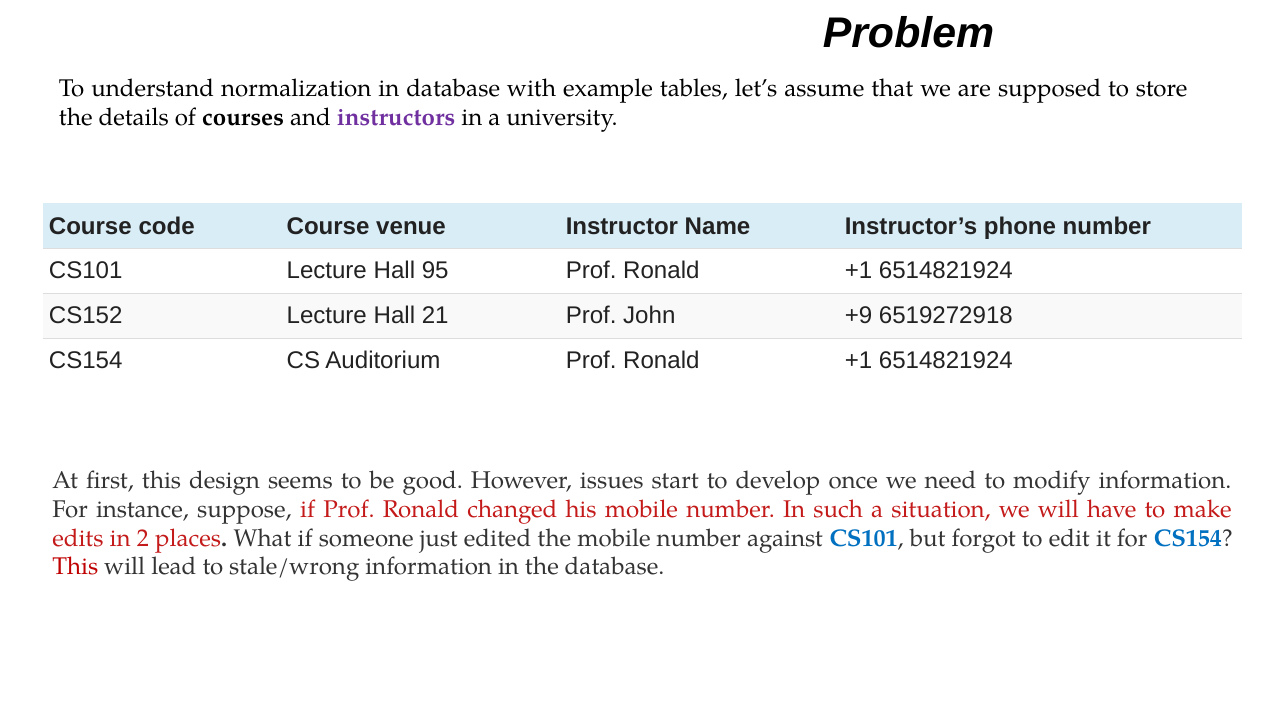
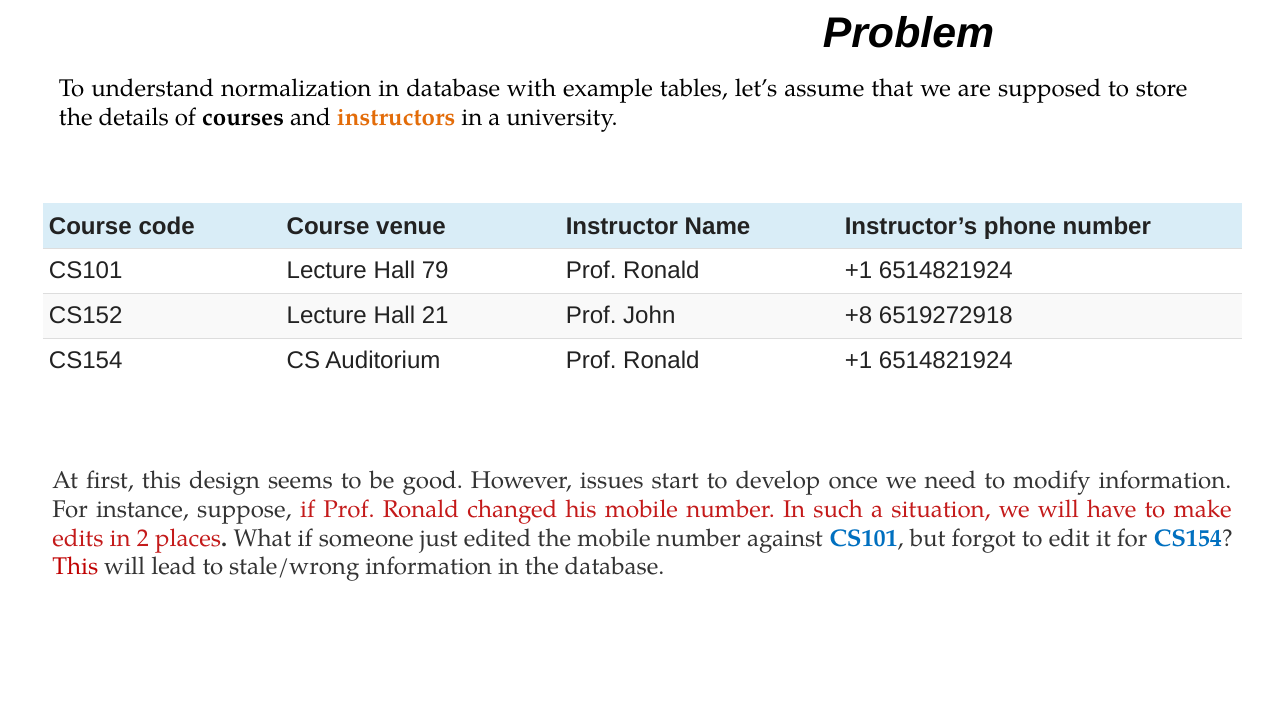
instructors colour: purple -> orange
95: 95 -> 79
+9: +9 -> +8
